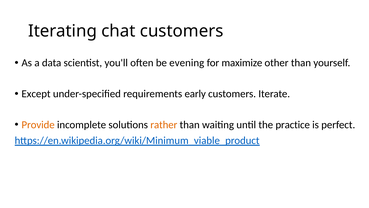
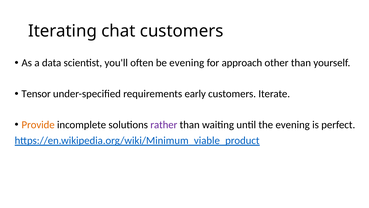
maximize: maximize -> approach
Except: Except -> Tensor
rather colour: orange -> purple
the practice: practice -> evening
